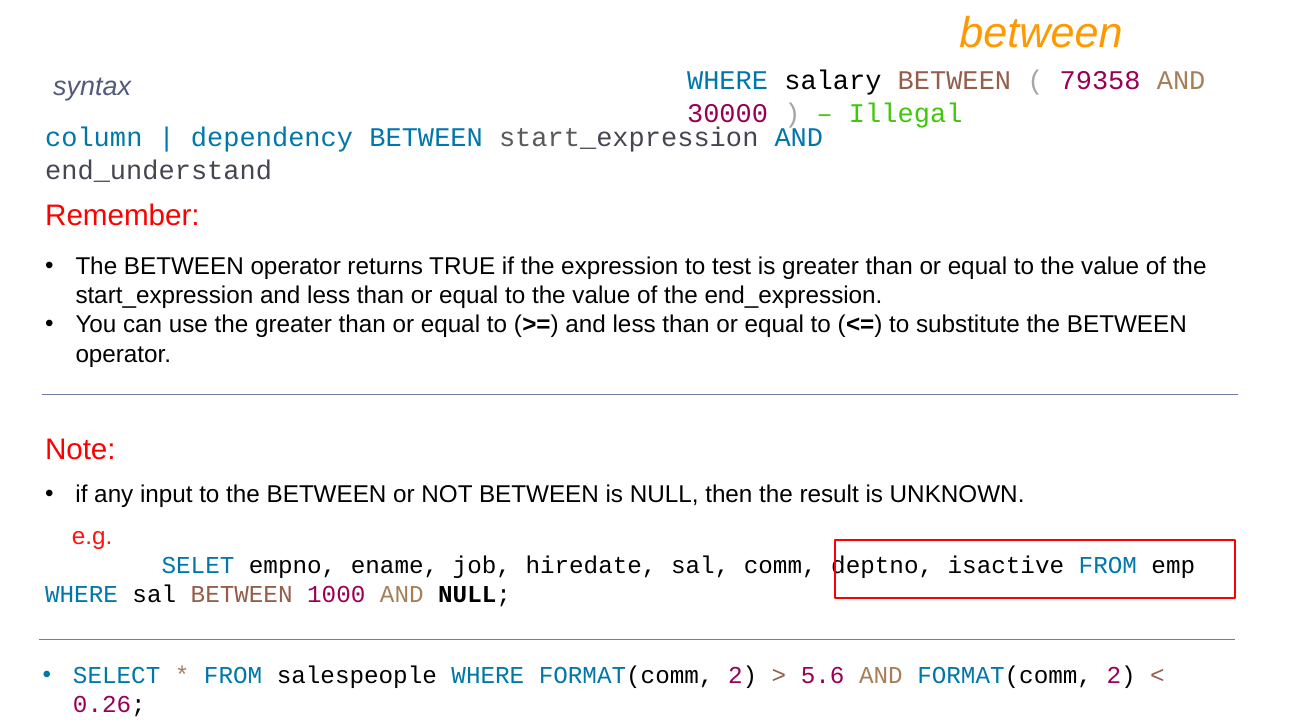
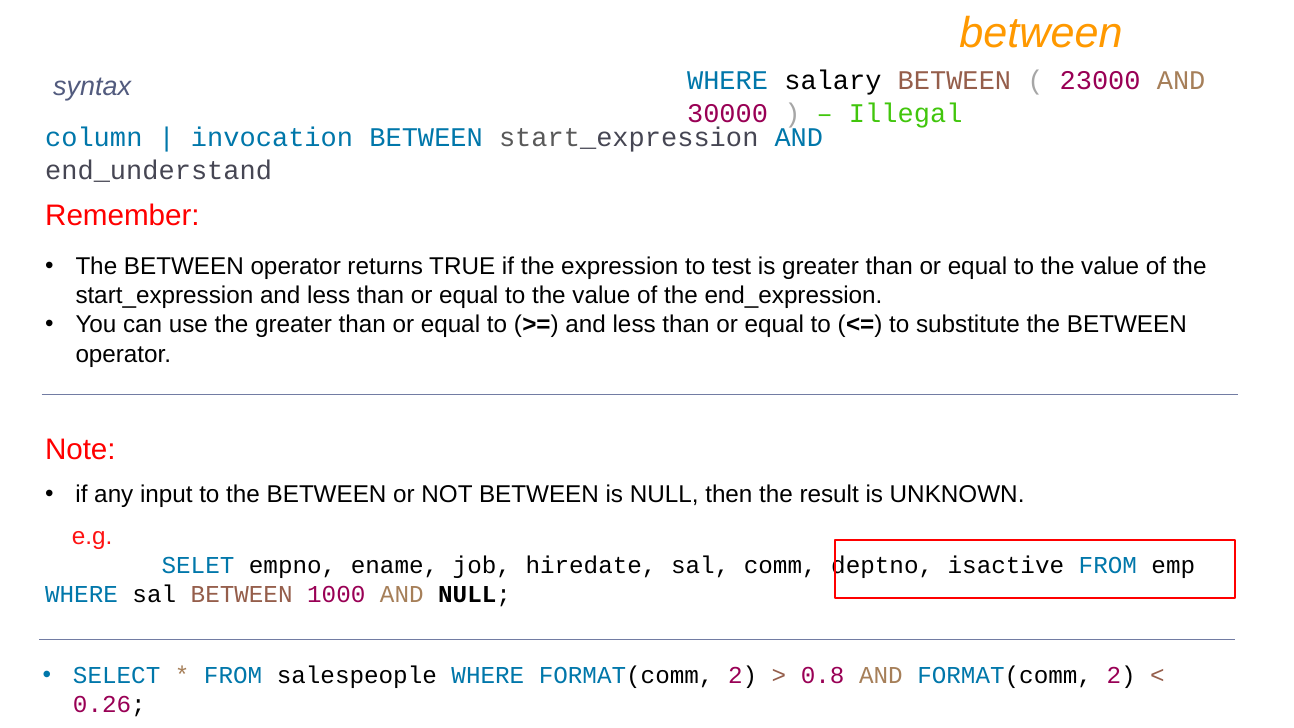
79358: 79358 -> 23000
dependency: dependency -> invocation
5.6: 5.6 -> 0.8
